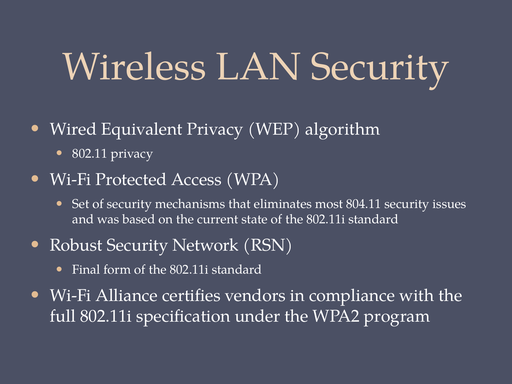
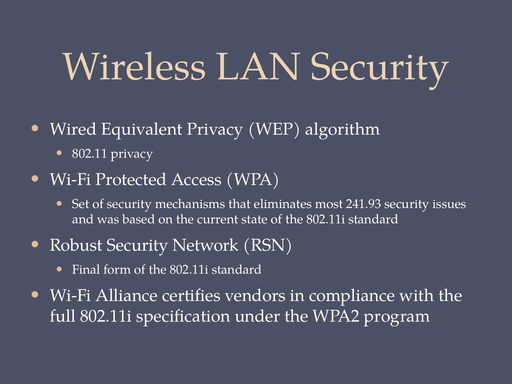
804.11: 804.11 -> 241.93
